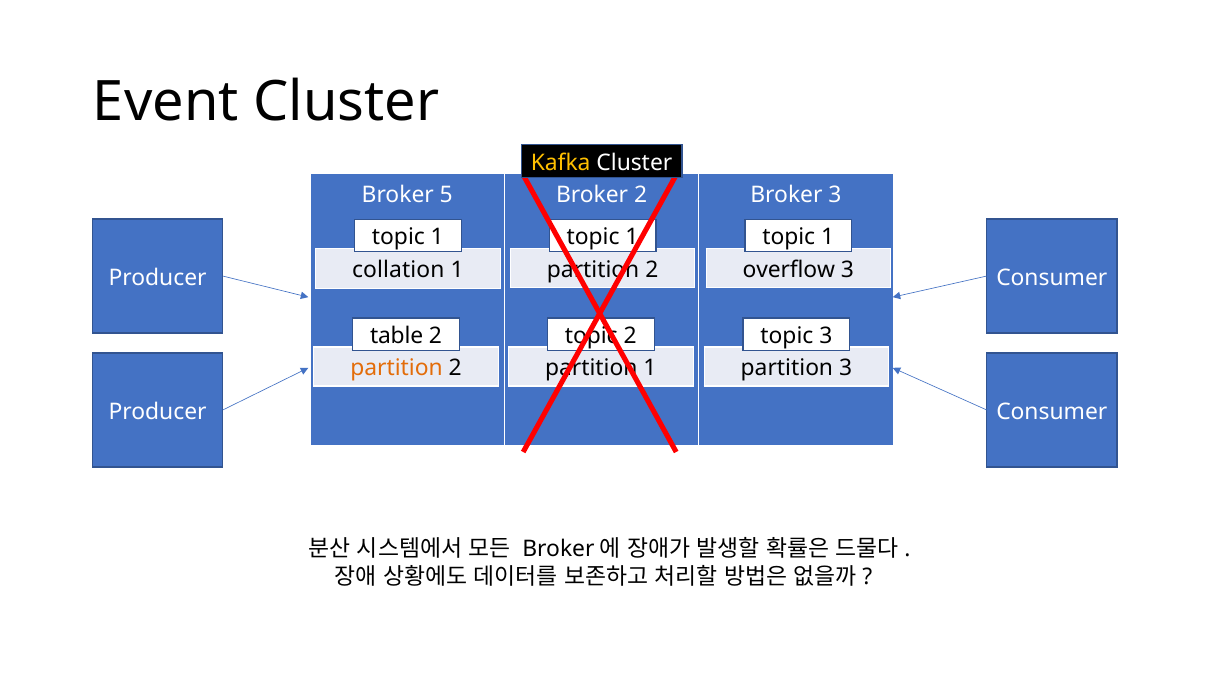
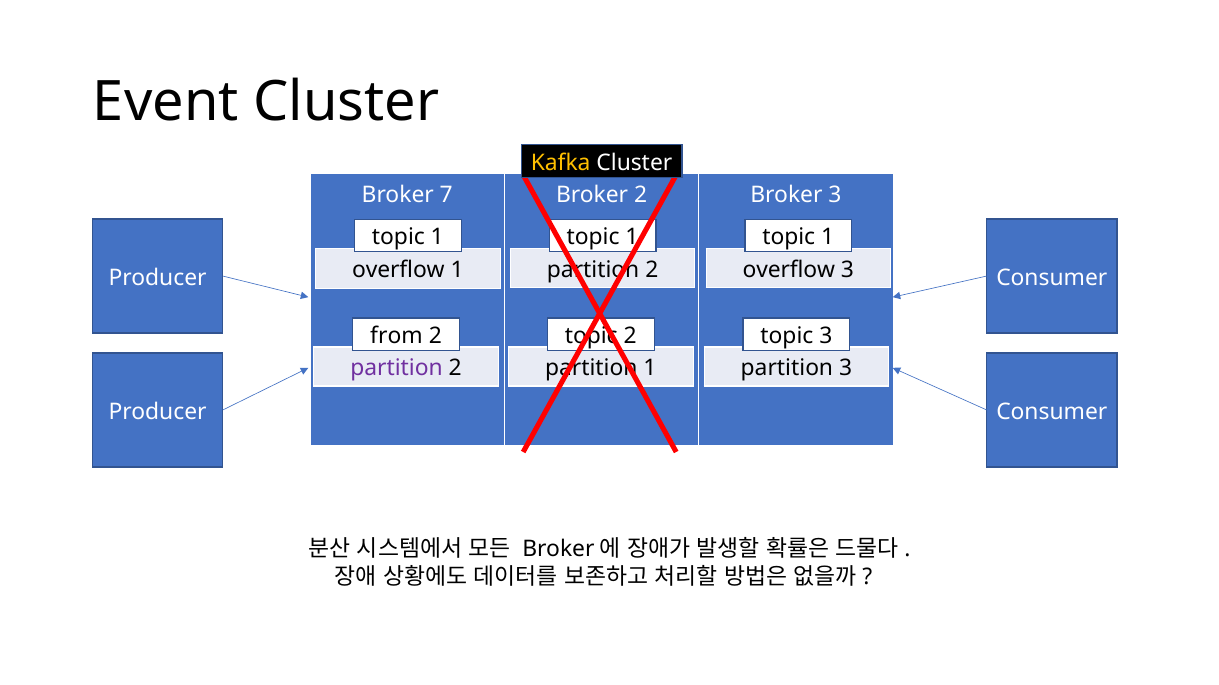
5: 5 -> 7
collation at (398, 270): collation -> overflow
table: table -> from
partition at (397, 369) colour: orange -> purple
